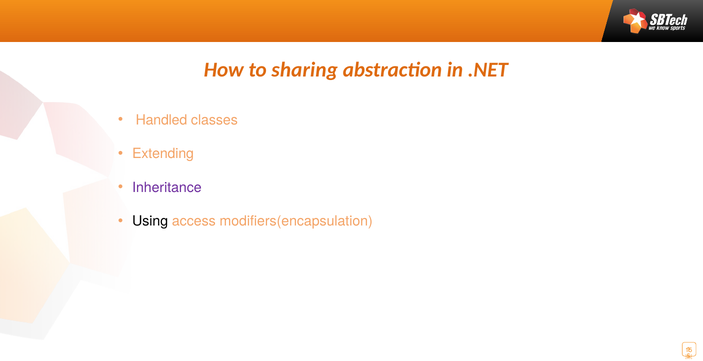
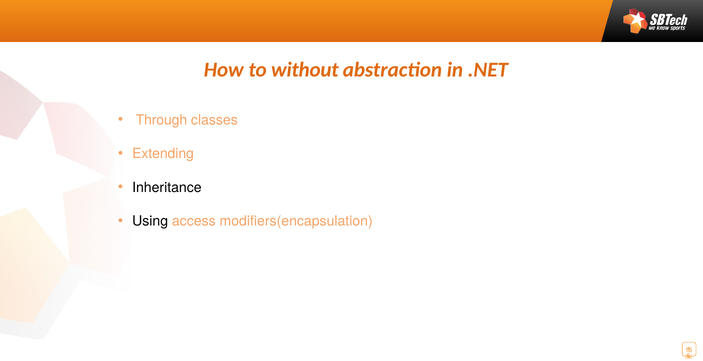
sharing: sharing -> without
Handled: Handled -> Through
Inheritance colour: purple -> black
